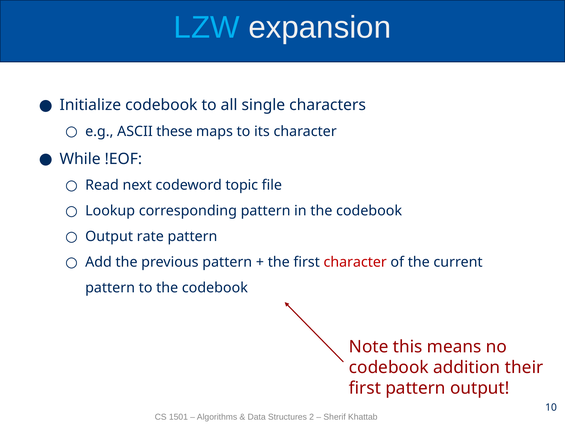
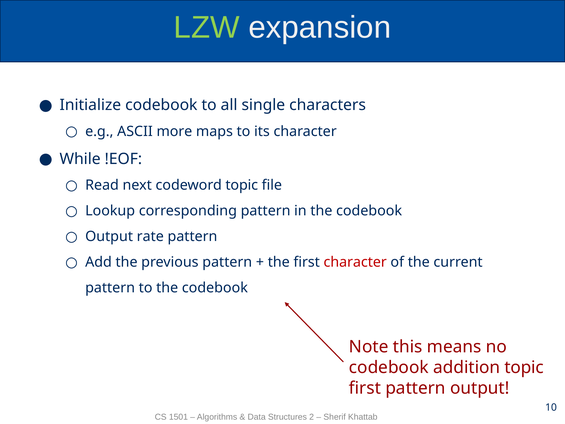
LZW colour: light blue -> light green
these: these -> more
addition their: their -> topic
